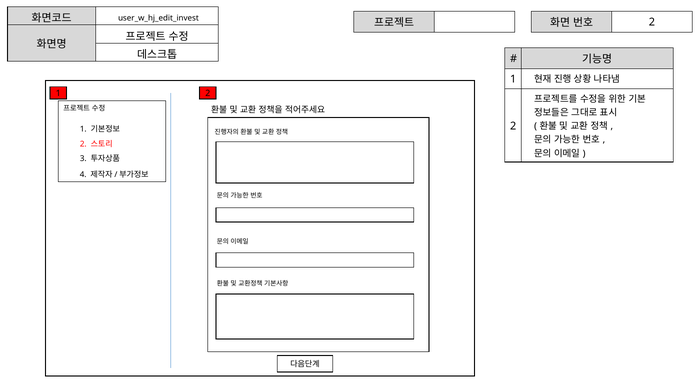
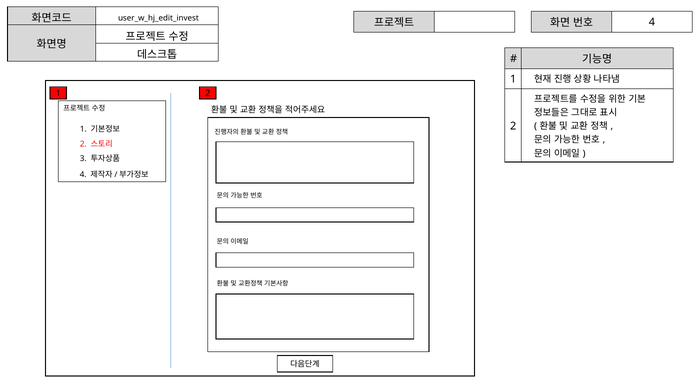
2 at (652, 22): 2 -> 4
